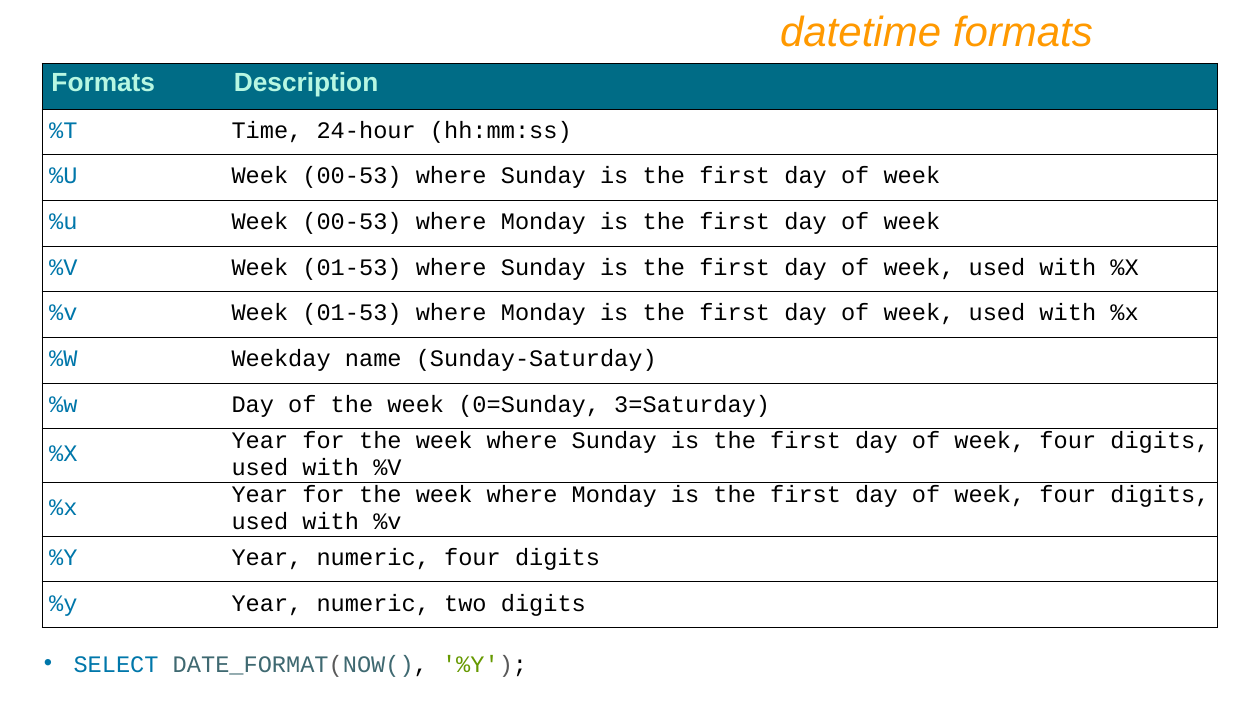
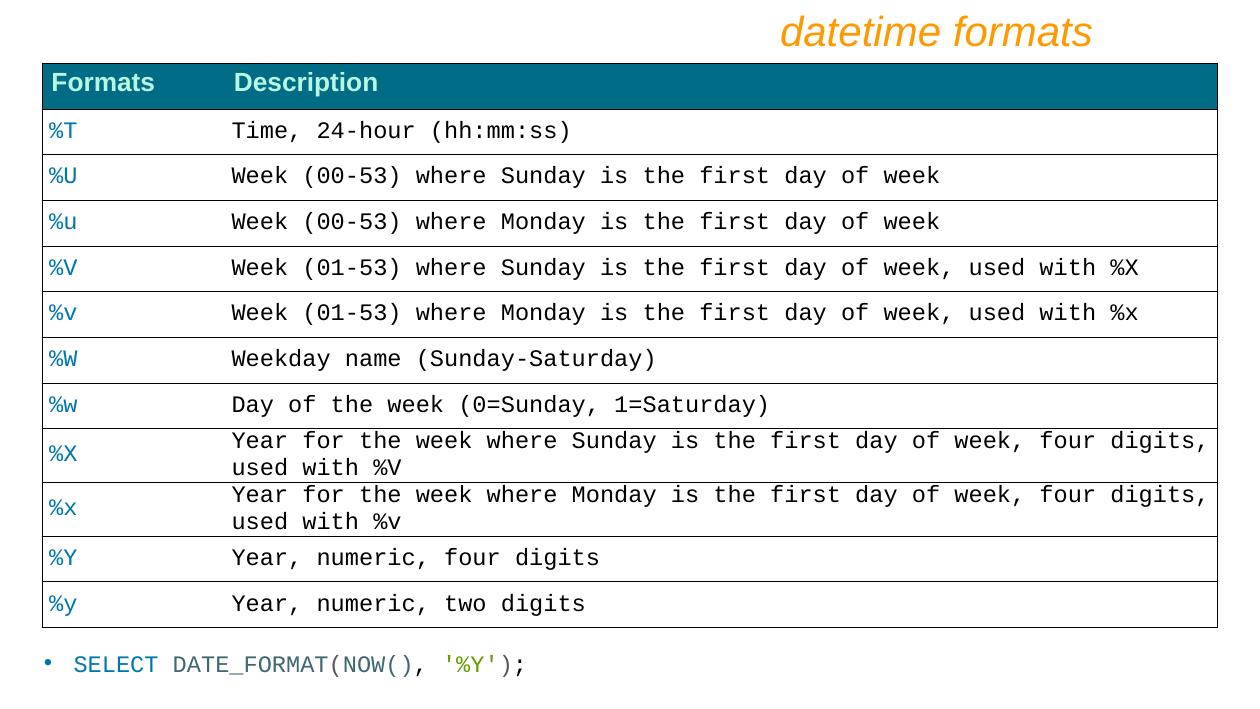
3=Saturday: 3=Saturday -> 1=Saturday
